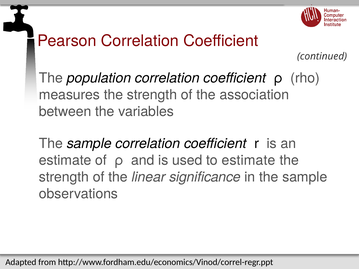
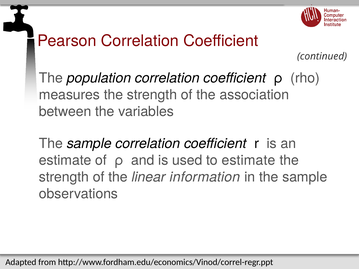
significance: significance -> information
